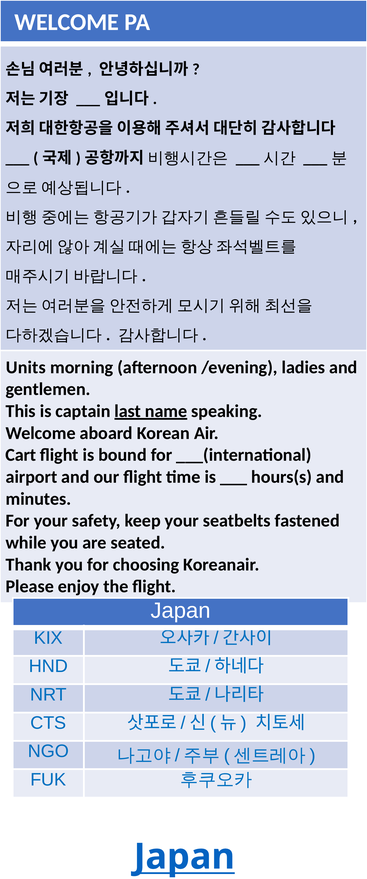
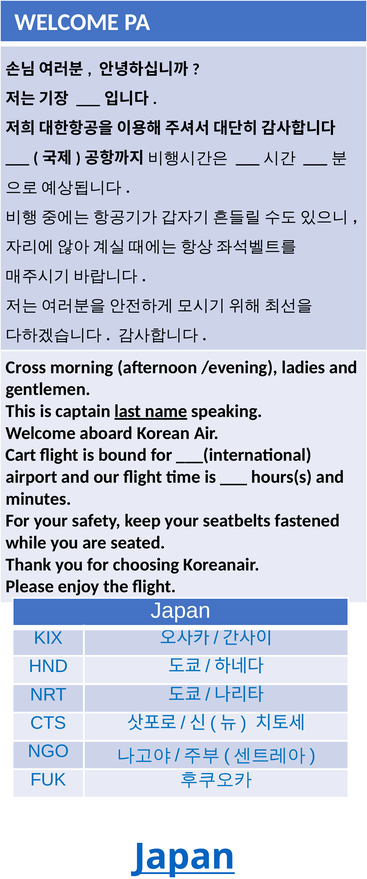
Units: Units -> Cross
